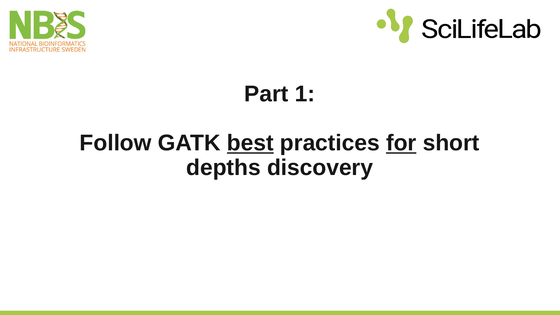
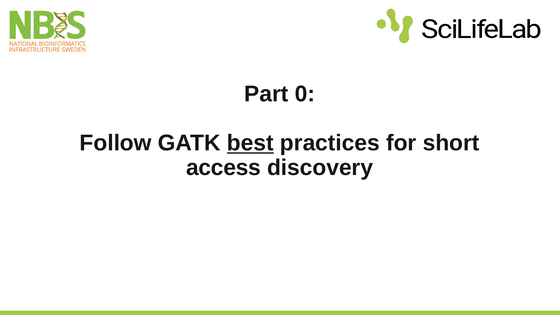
1: 1 -> 0
for underline: present -> none
depths: depths -> access
